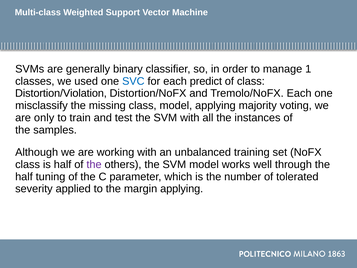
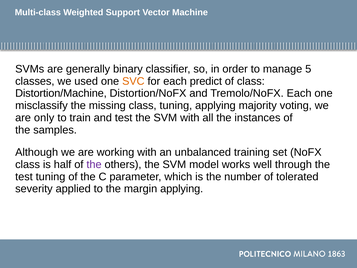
1: 1 -> 5
SVC colour: blue -> orange
Distortion/Violation: Distortion/Violation -> Distortion/Machine
class model: model -> tuning
half at (24, 176): half -> test
